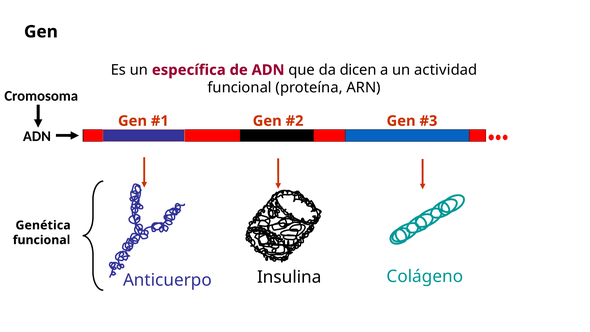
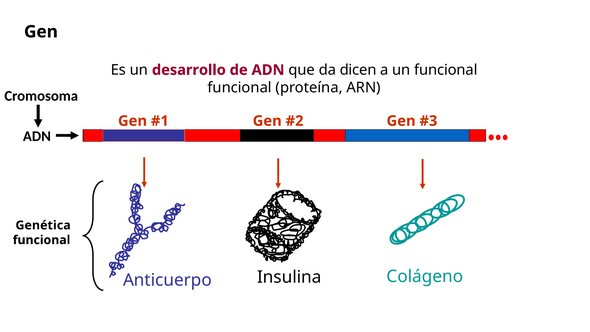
específica: específica -> desarrollo
un actividad: actividad -> funcional
